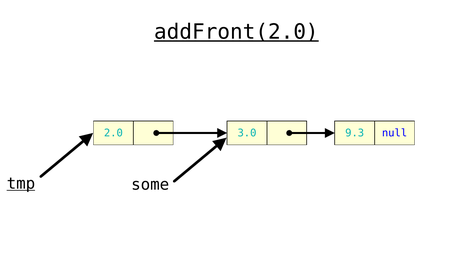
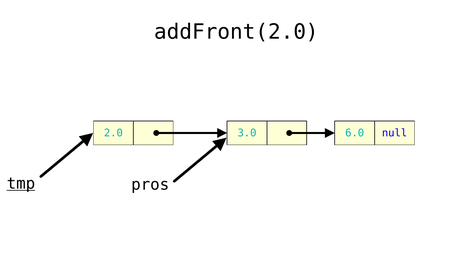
addFront(2.0 underline: present -> none
9.3: 9.3 -> 6.0
some: some -> pros
